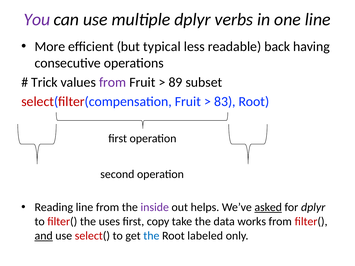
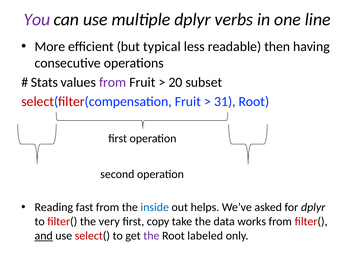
back: back -> then
Trick: Trick -> Stats
89: 89 -> 20
83: 83 -> 31
Reading line: line -> fast
inside colour: purple -> blue
asked underline: present -> none
uses: uses -> very
the at (151, 236) colour: blue -> purple
